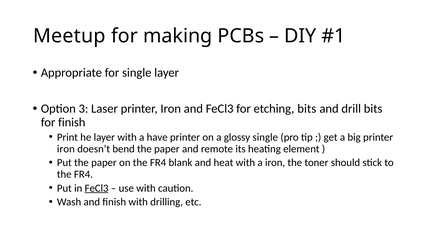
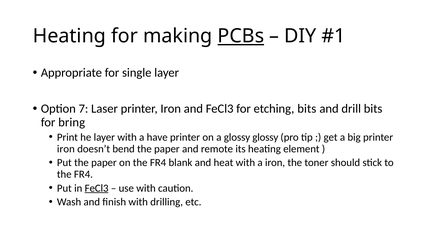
Meetup at (69, 36): Meetup -> Heating
PCBs underline: none -> present
3: 3 -> 7
for finish: finish -> bring
glossy single: single -> glossy
